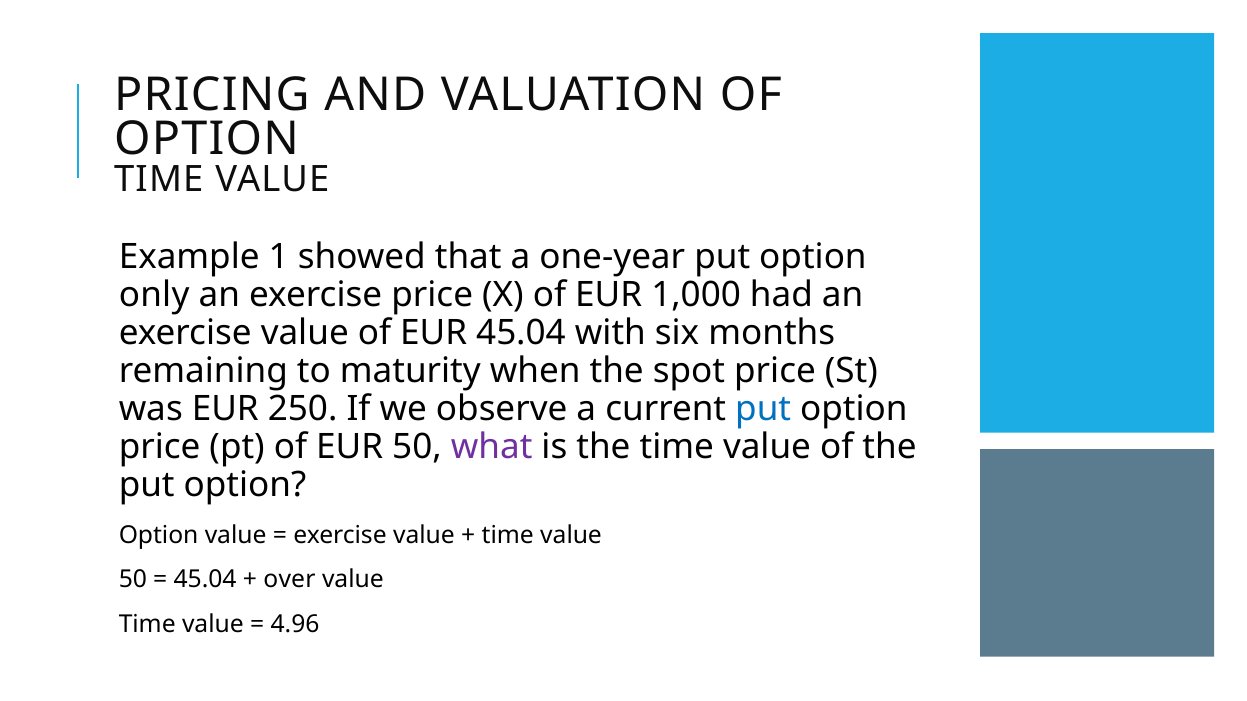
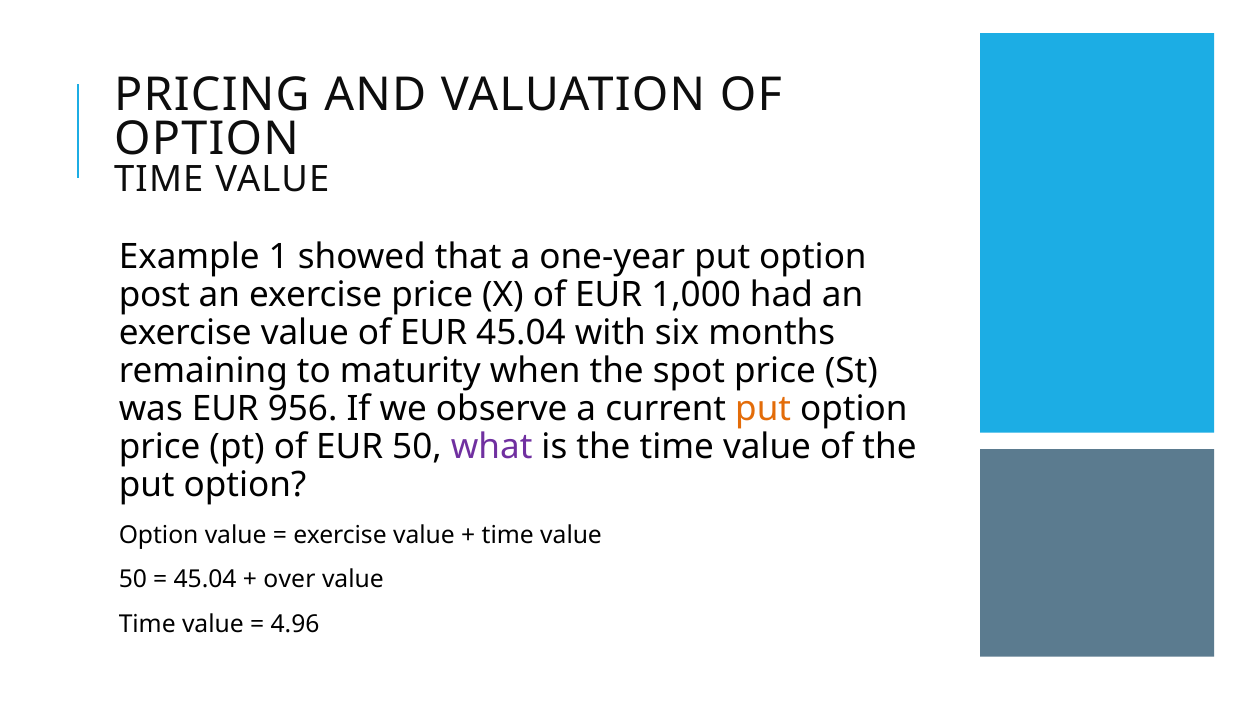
only: only -> post
250: 250 -> 956
put at (763, 409) colour: blue -> orange
